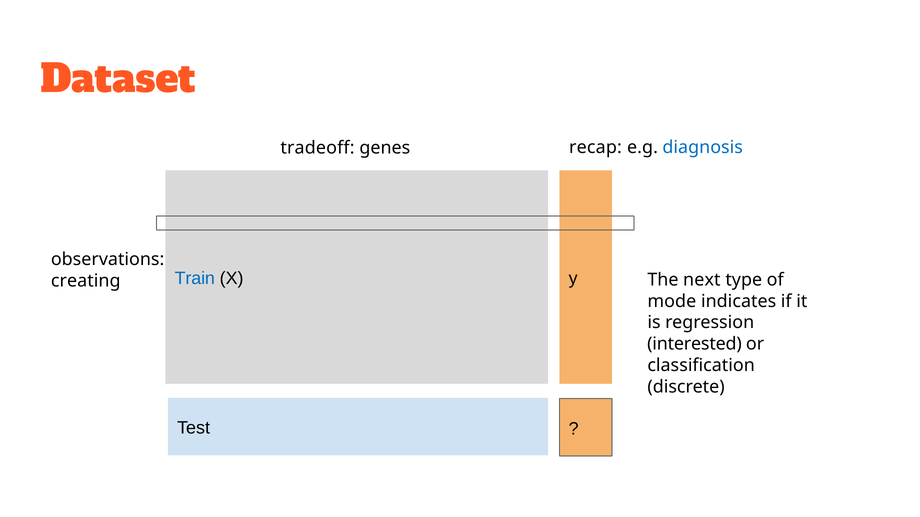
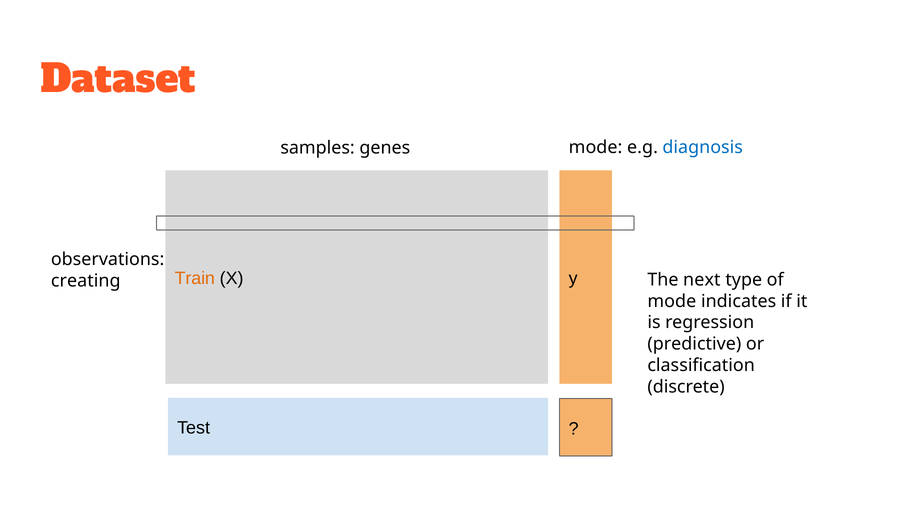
recap at (595, 147): recap -> mode
tradeoff: tradeoff -> samples
Train colour: blue -> orange
interested: interested -> predictive
